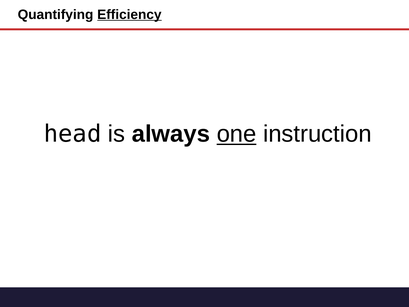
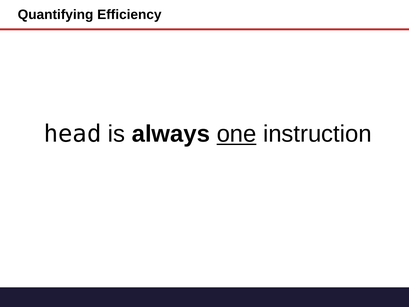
Efficiency underline: present -> none
